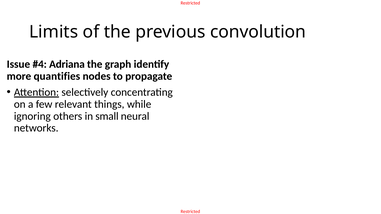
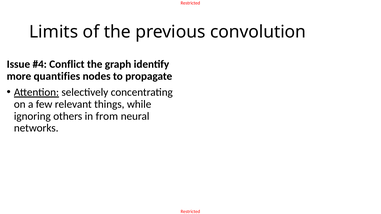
Adriana: Adriana -> Conflict
small: small -> from
